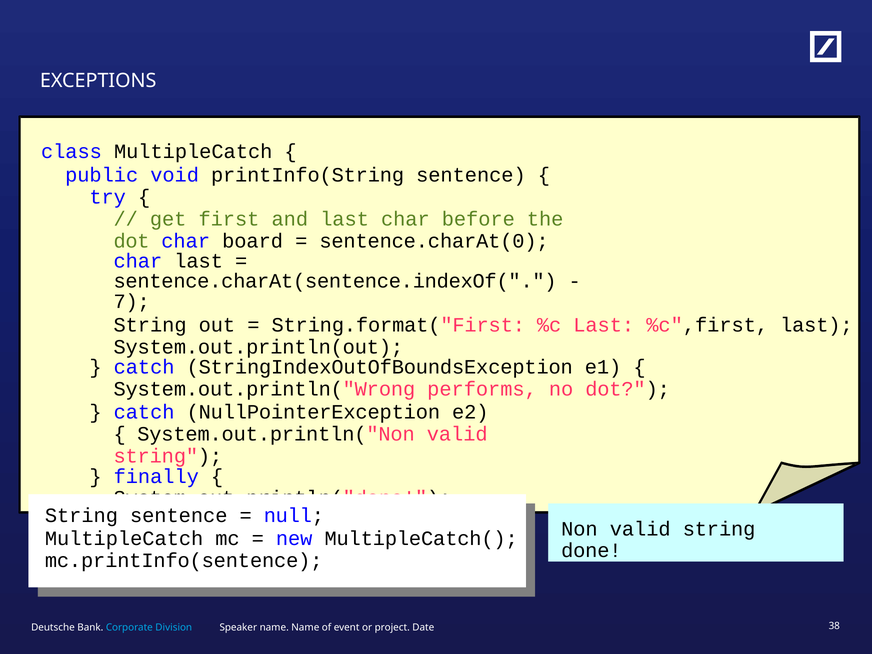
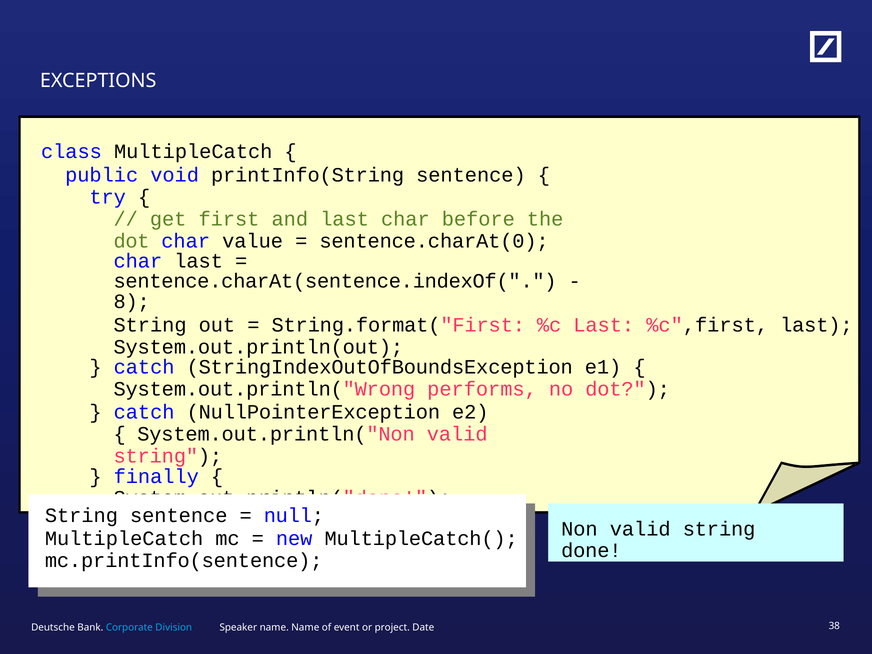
board: board -> value
7: 7 -> 8
